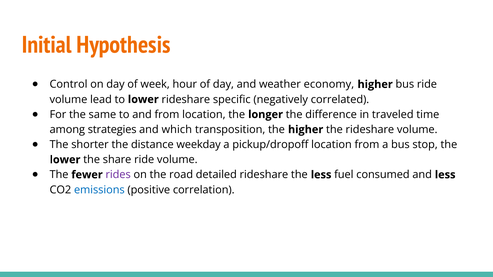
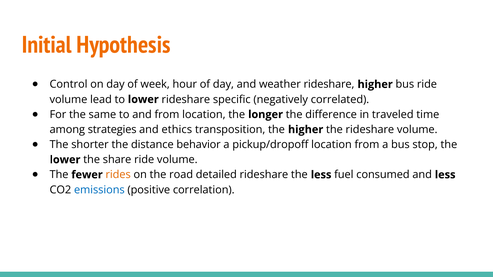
weather economy: economy -> rideshare
which: which -> ethics
weekday: weekday -> behavior
rides colour: purple -> orange
